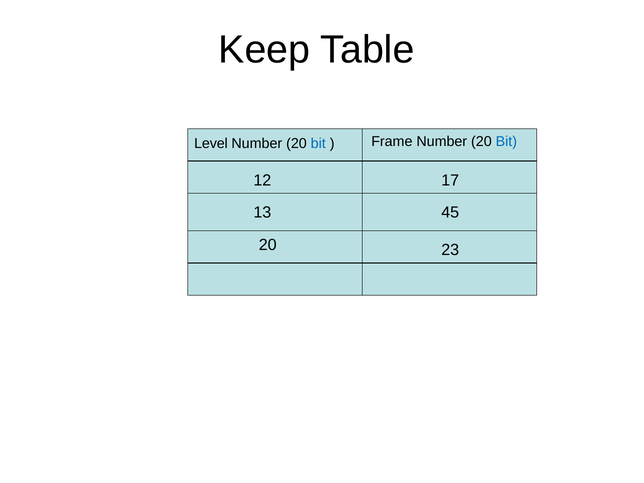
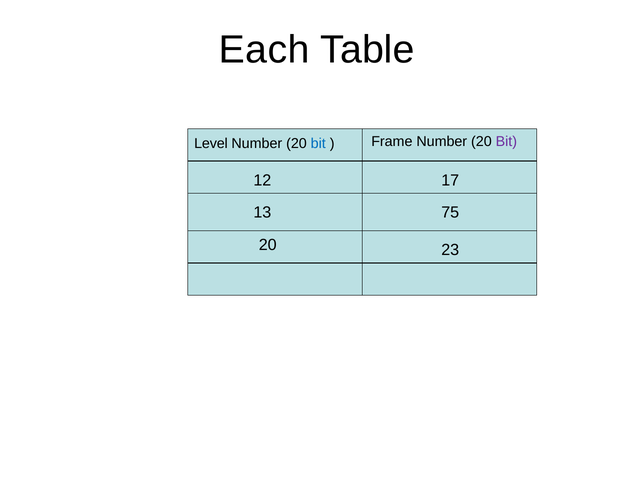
Keep: Keep -> Each
Bit at (506, 142) colour: blue -> purple
45: 45 -> 75
